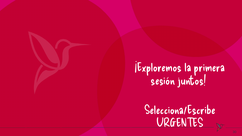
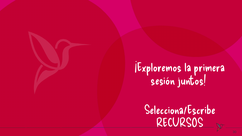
URGENTES: URGENTES -> RECURSOS
